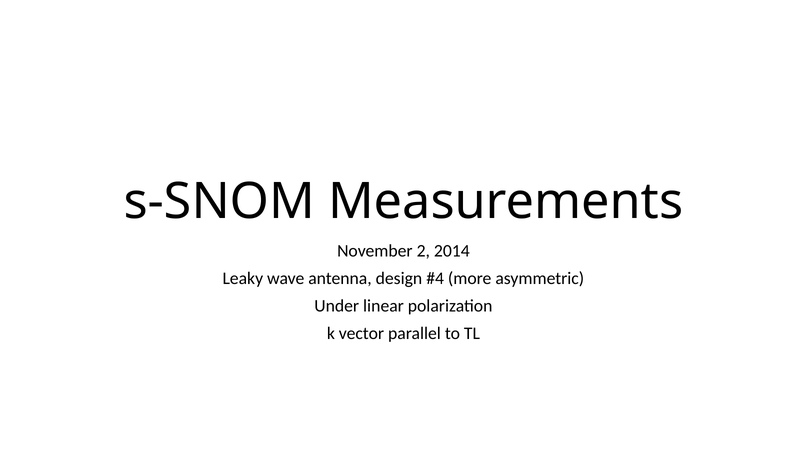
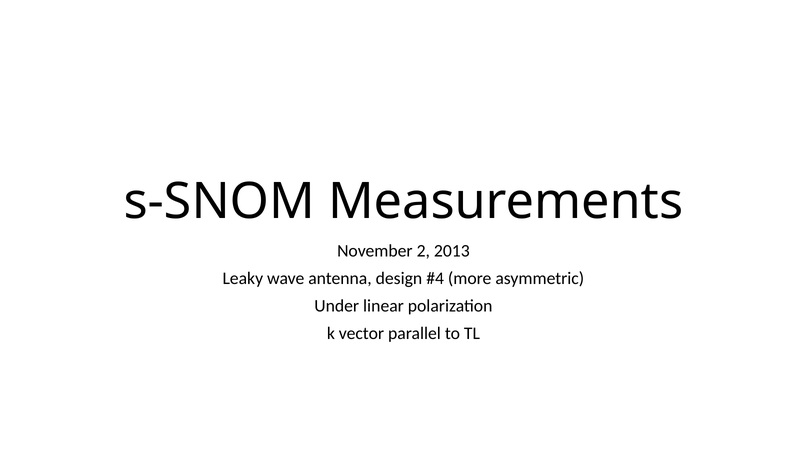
2014: 2014 -> 2013
